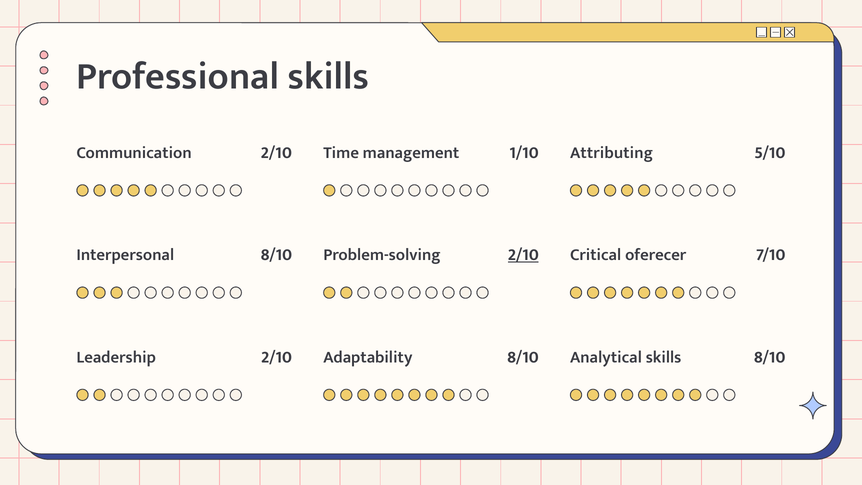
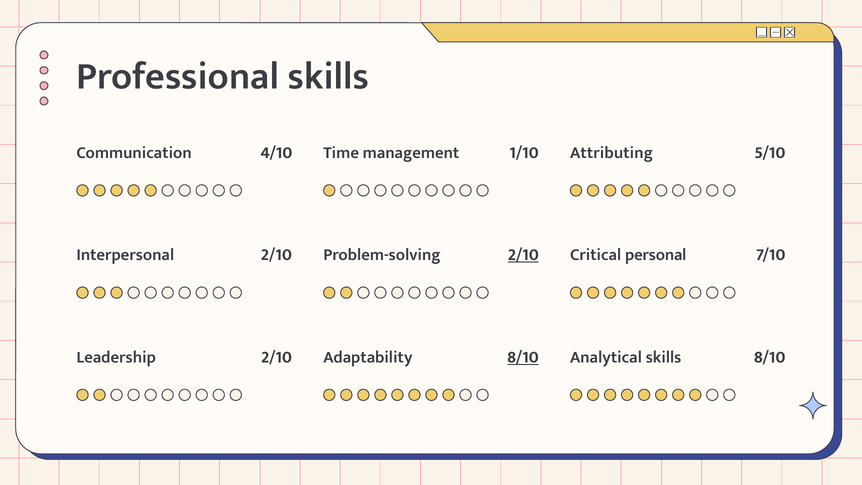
2/10 at (276, 153): 2/10 -> 4/10
8/10 at (276, 255): 8/10 -> 2/10
oferecer: oferecer -> personal
8/10 at (523, 357) underline: none -> present
